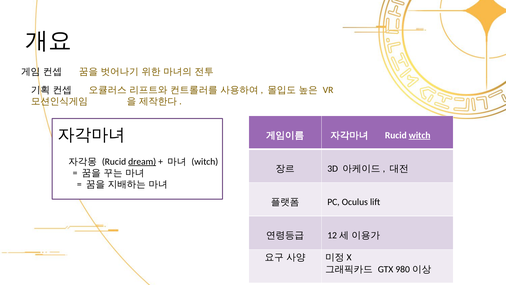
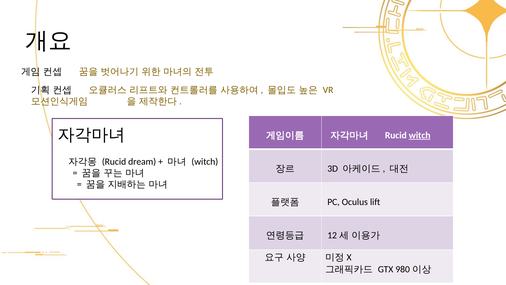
dream underline: present -> none
